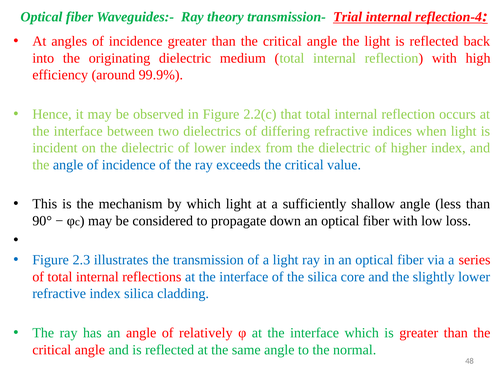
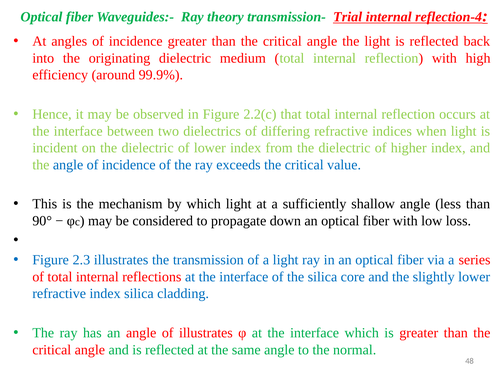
of relatively: relatively -> illustrates
